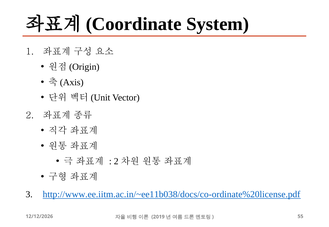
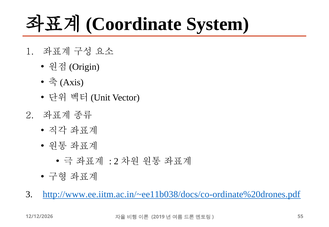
http://www.ee.iitm.ac.in/~ee11b038/docs/co-ordinate%20license.pdf: http://www.ee.iitm.ac.in/~ee11b038/docs/co-ordinate%20license.pdf -> http://www.ee.iitm.ac.in/~ee11b038/docs/co-ordinate%20drones.pdf
